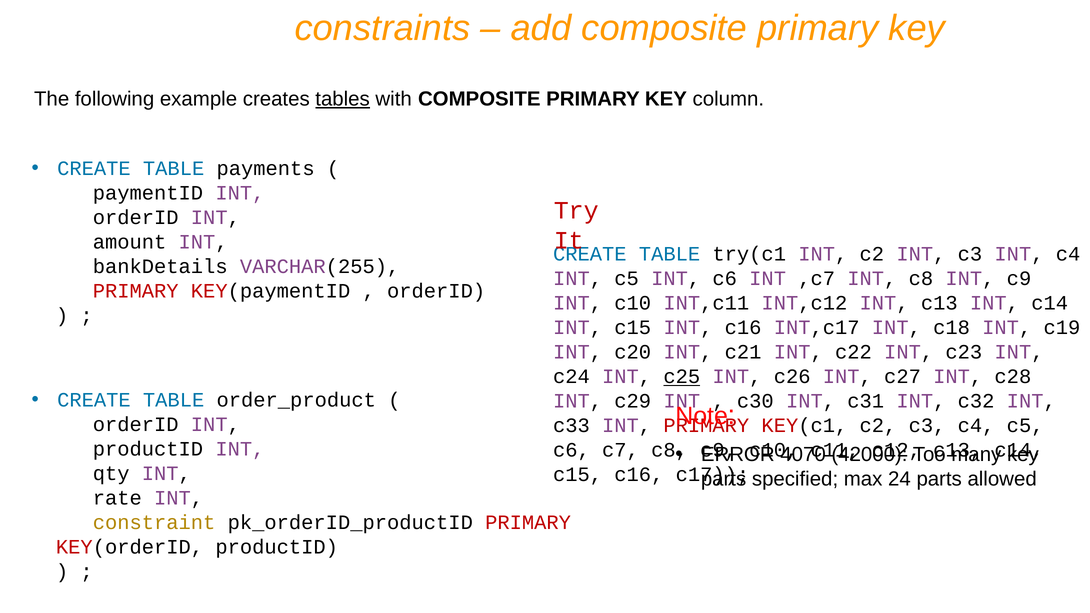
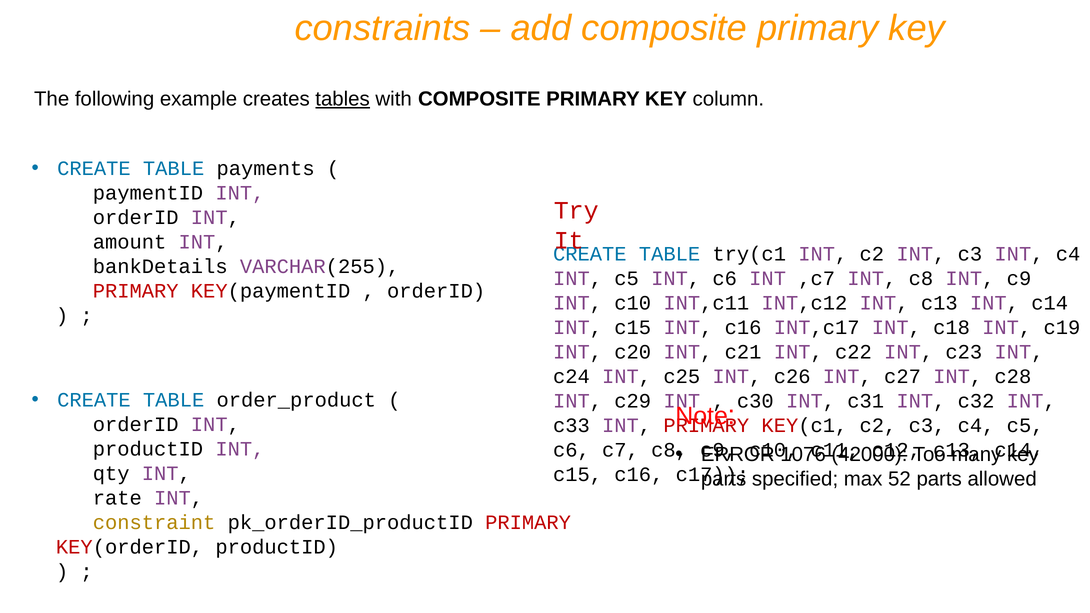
c25 underline: present -> none
4070: 4070 -> 1076
24: 24 -> 52
